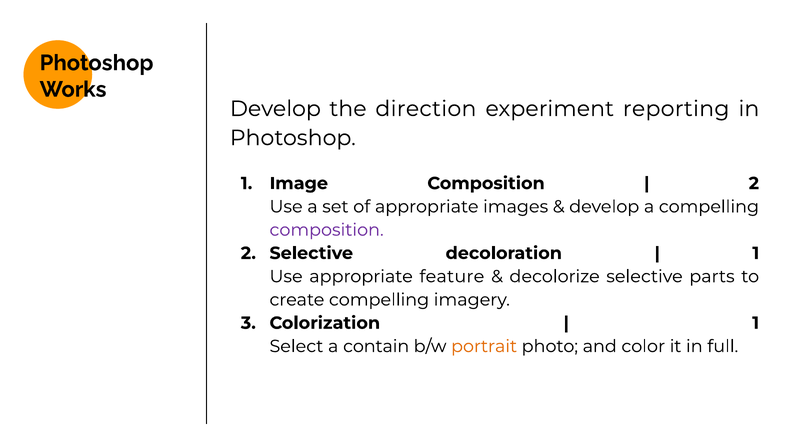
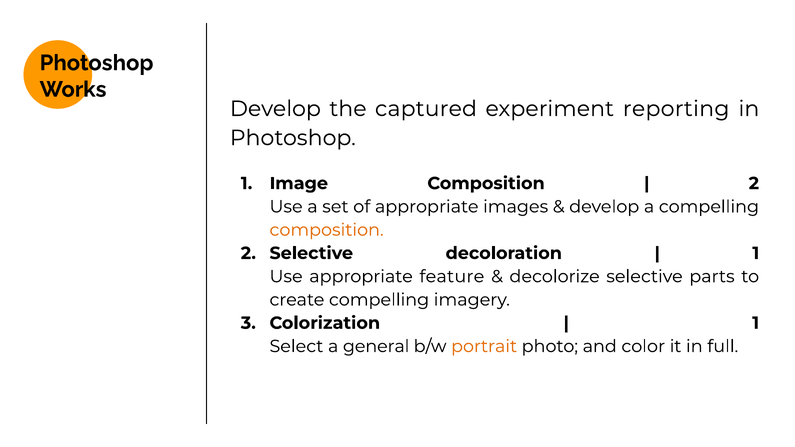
direction: direction -> captured
composition at (327, 230) colour: purple -> orange
contain: contain -> general
